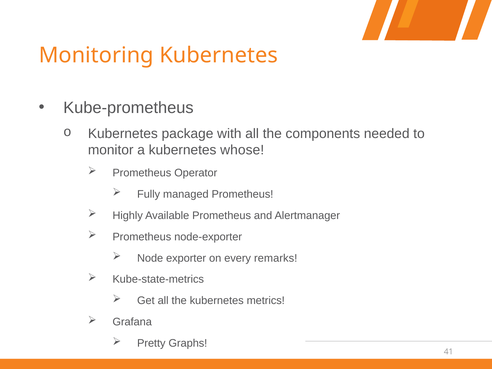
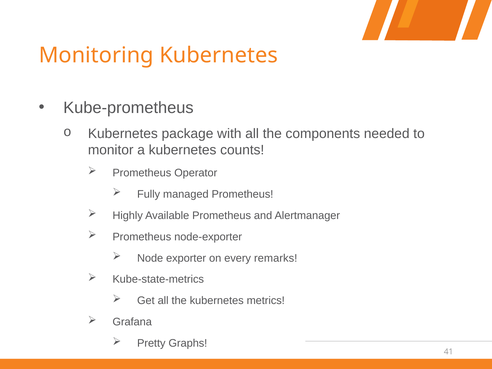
whose: whose -> counts
